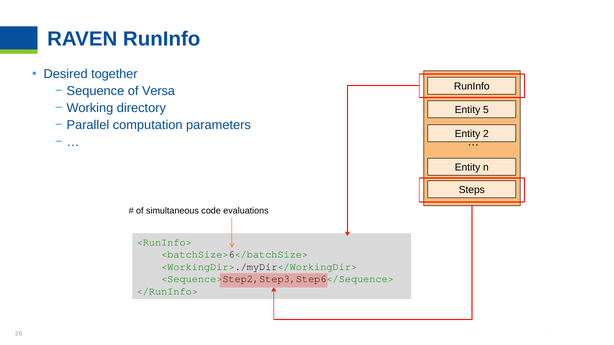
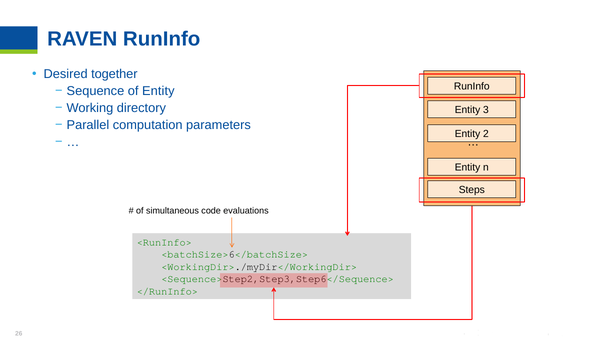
of Versa: Versa -> Entity
5: 5 -> 3
